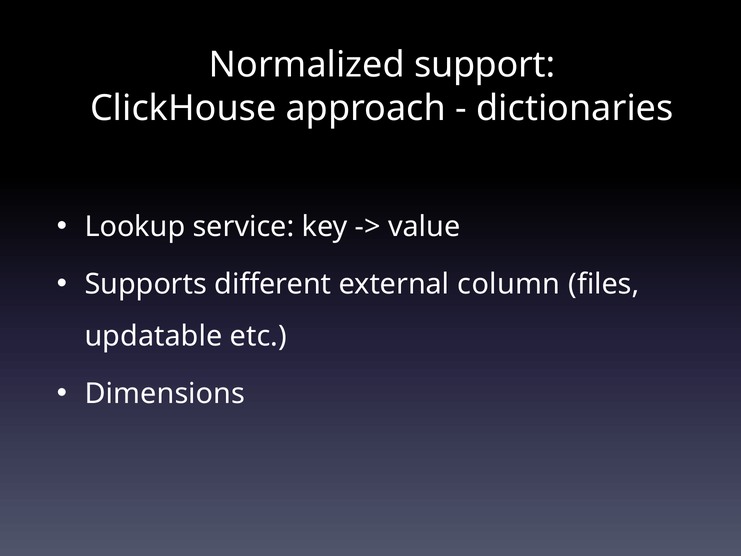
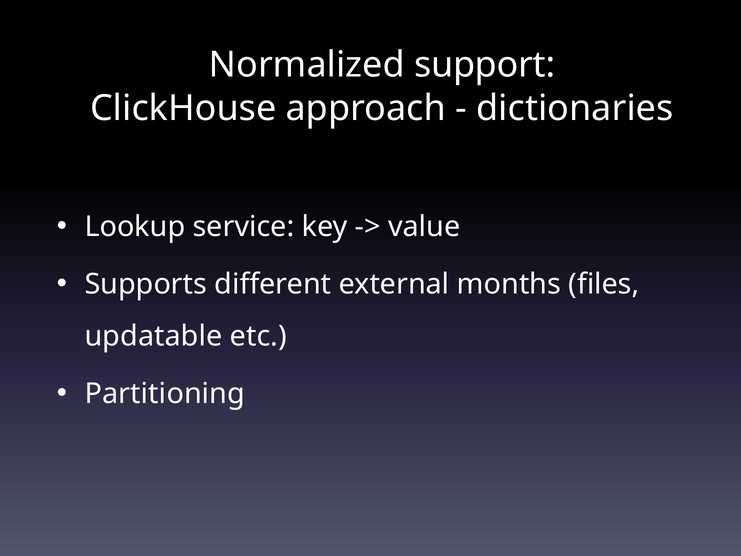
column: column -> months
Dimensions: Dimensions -> Partitioning
